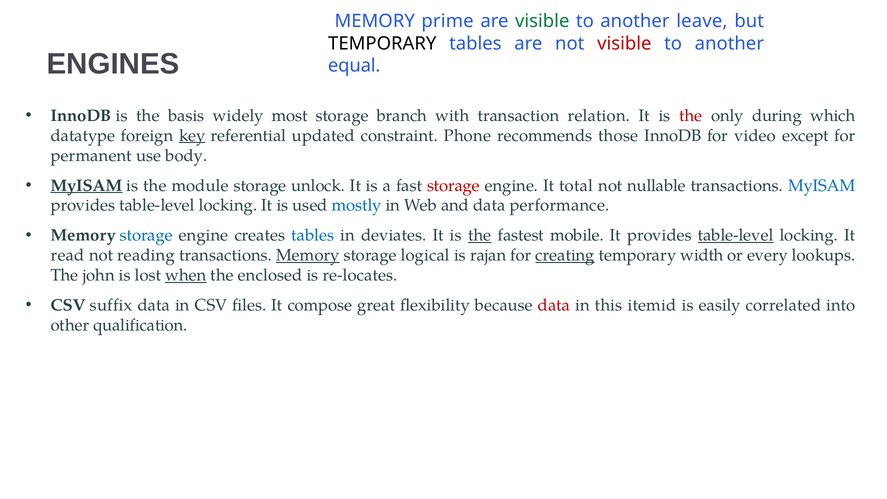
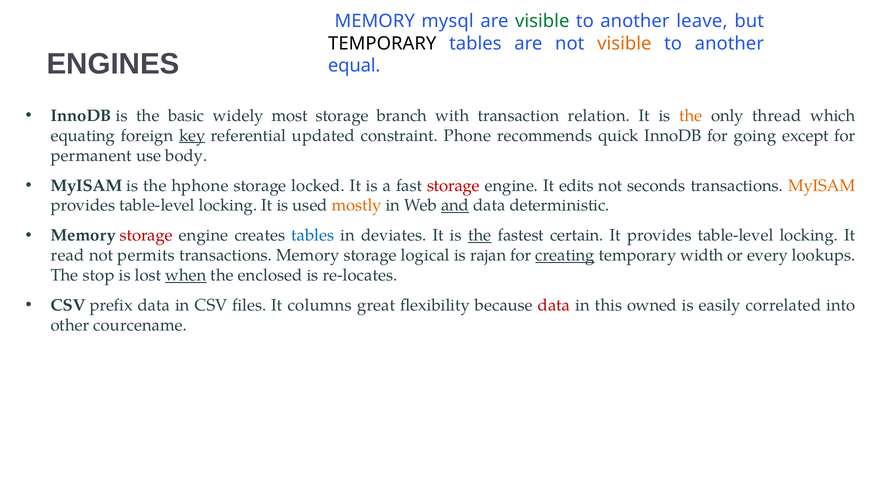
prime: prime -> mysql
visible at (624, 43) colour: red -> orange
basis: basis -> basic
the at (691, 116) colour: red -> orange
during: during -> thread
datatype: datatype -> equating
those: those -> quick
video: video -> going
MyISAM at (86, 185) underline: present -> none
module: module -> hphone
unlock: unlock -> locked
total: total -> edits
nullable: nullable -> seconds
MyISAM at (822, 185) colour: blue -> orange
mostly colour: blue -> orange
and underline: none -> present
performance: performance -> deterministic
storage at (146, 235) colour: blue -> red
mobile: mobile -> certain
table-level at (736, 235) underline: present -> none
reading: reading -> permits
Memory at (308, 255) underline: present -> none
john: john -> stop
suffix: suffix -> prefix
compose: compose -> columns
itemid: itemid -> owned
qualification: qualification -> courcename
